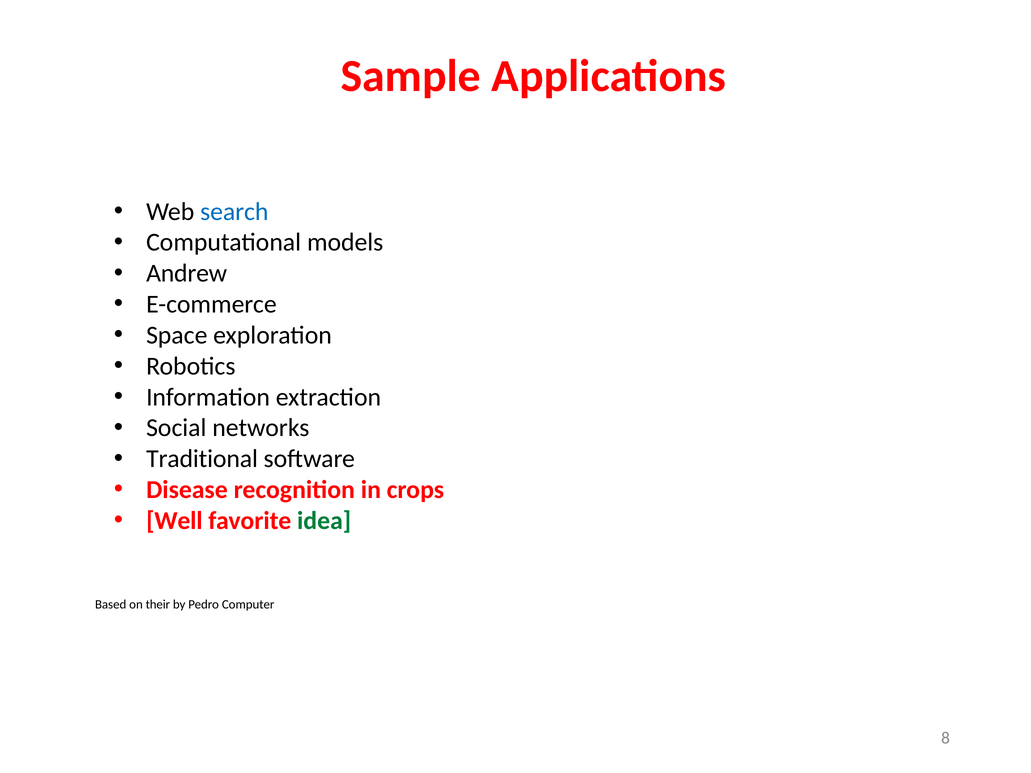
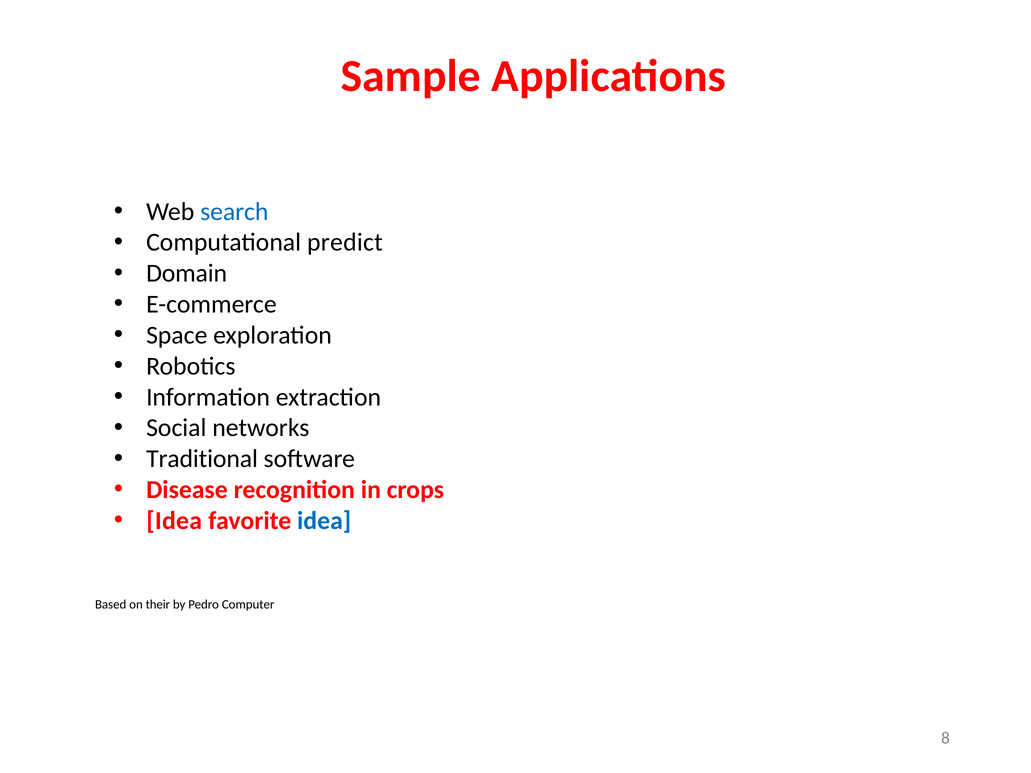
models: models -> predict
Andrew: Andrew -> Domain
Well at (174, 521): Well -> Idea
idea at (324, 521) colour: green -> blue
